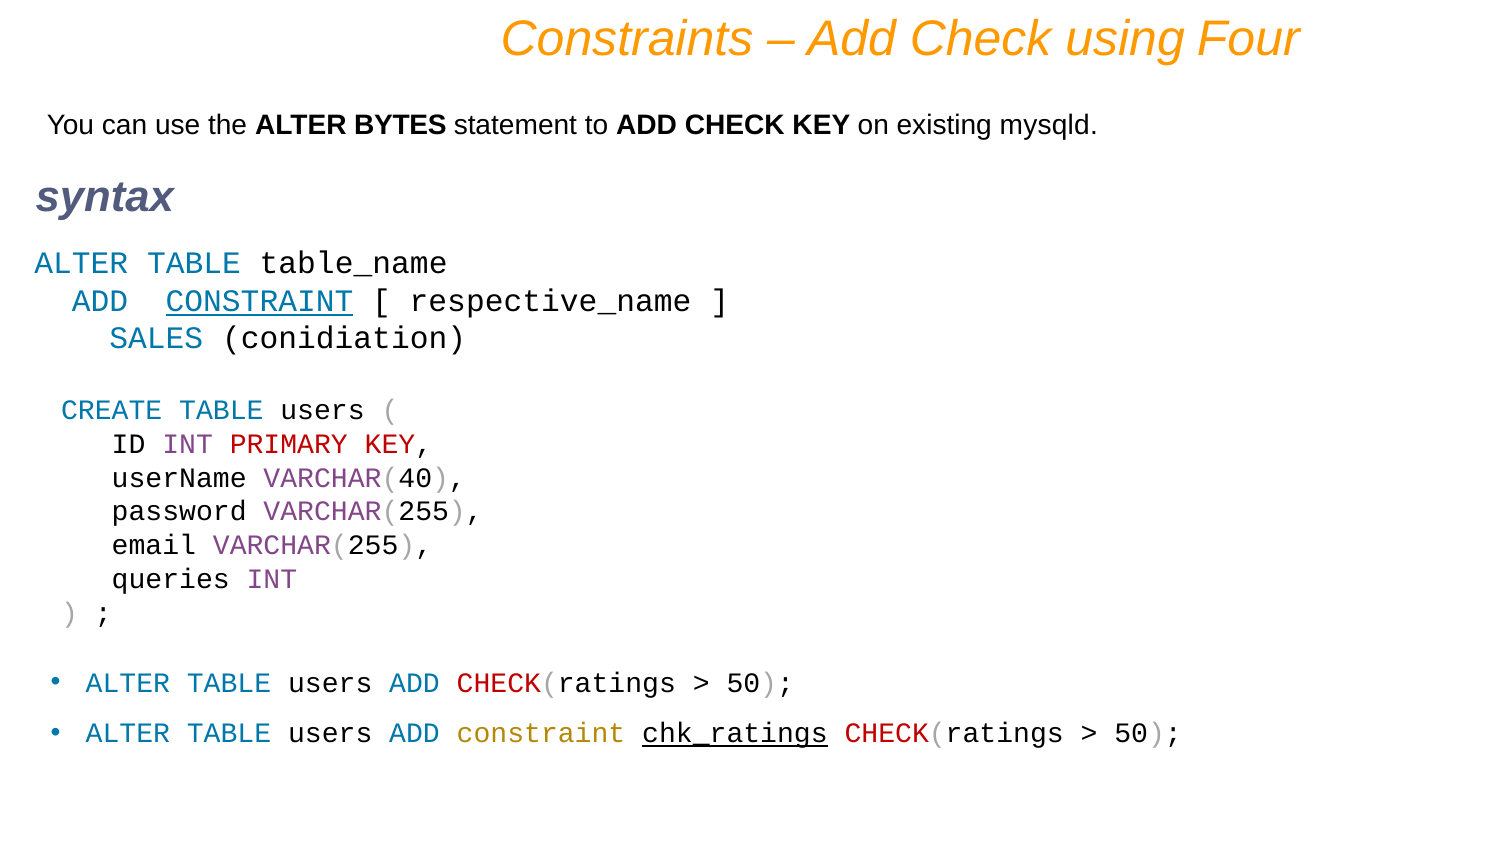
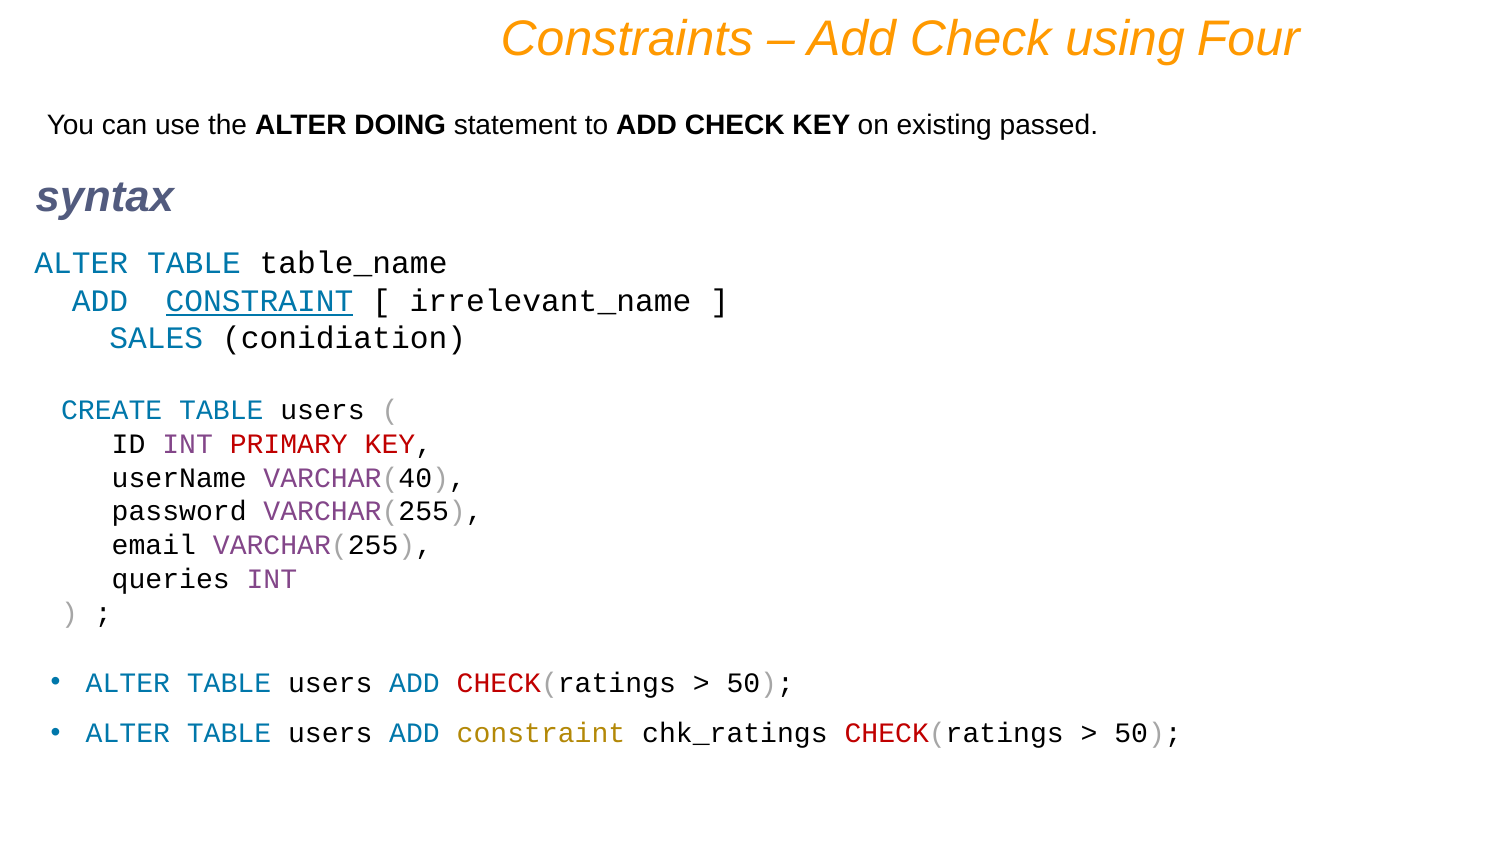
BYTES: BYTES -> DOING
mysqld: mysqld -> passed
respective_name: respective_name -> irrelevant_name
chk_ratings underline: present -> none
